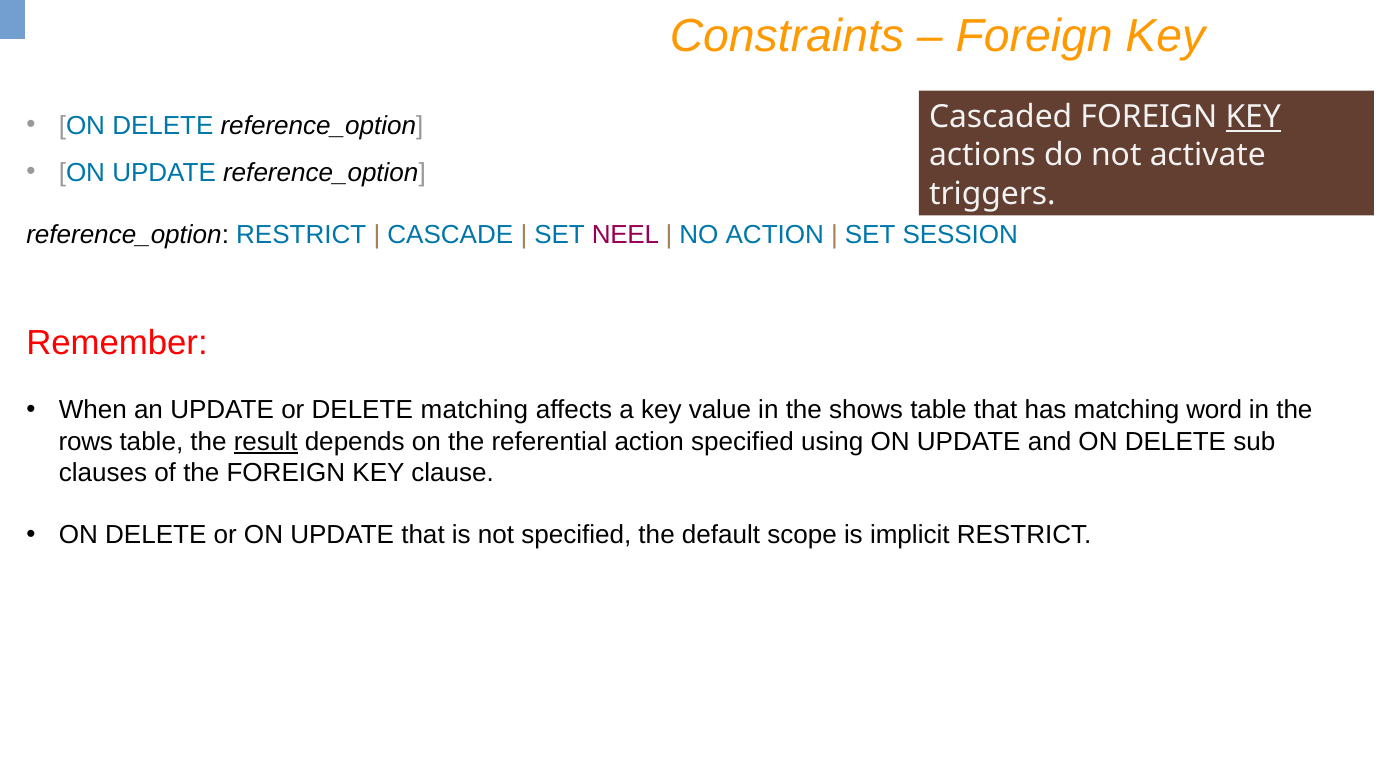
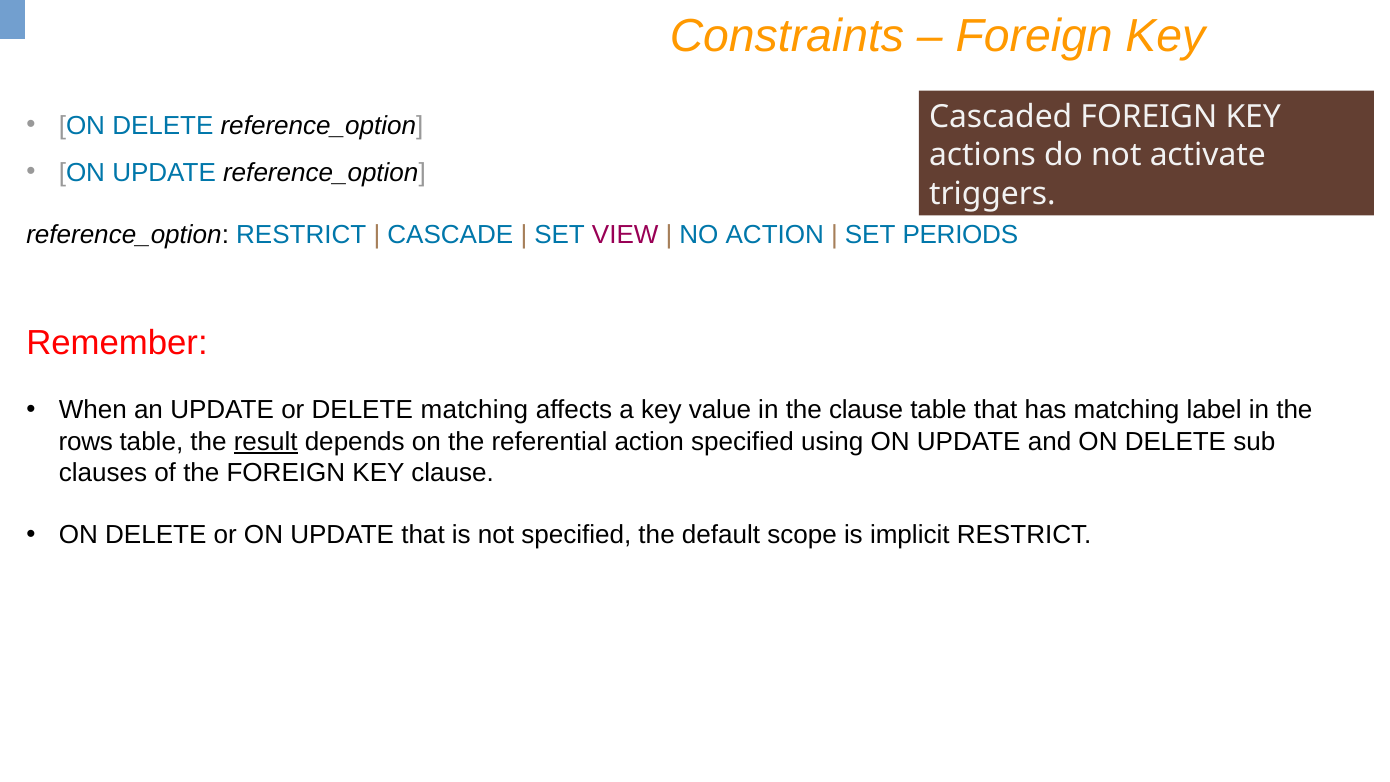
KEY at (1253, 117) underline: present -> none
NEEL: NEEL -> VIEW
SESSION: SESSION -> PERIODS
the shows: shows -> clause
word: word -> label
